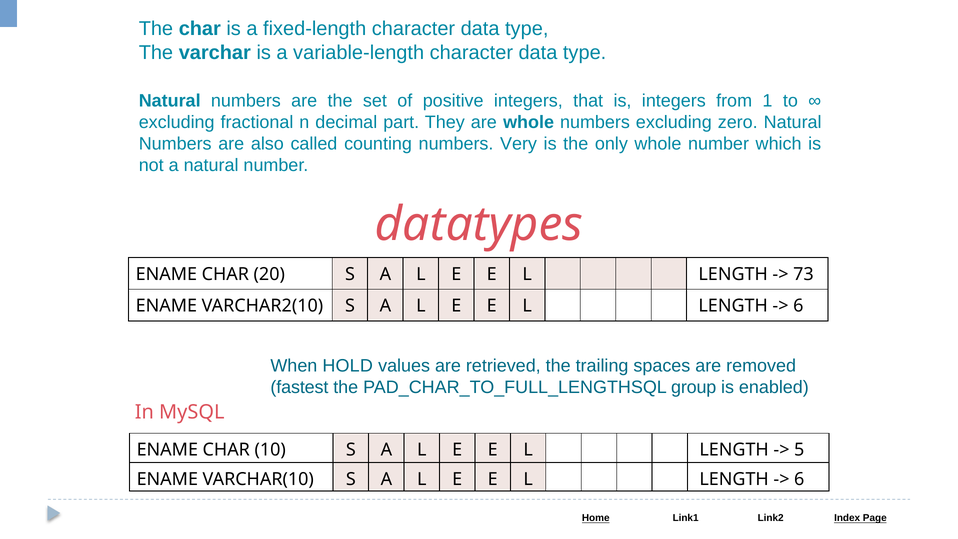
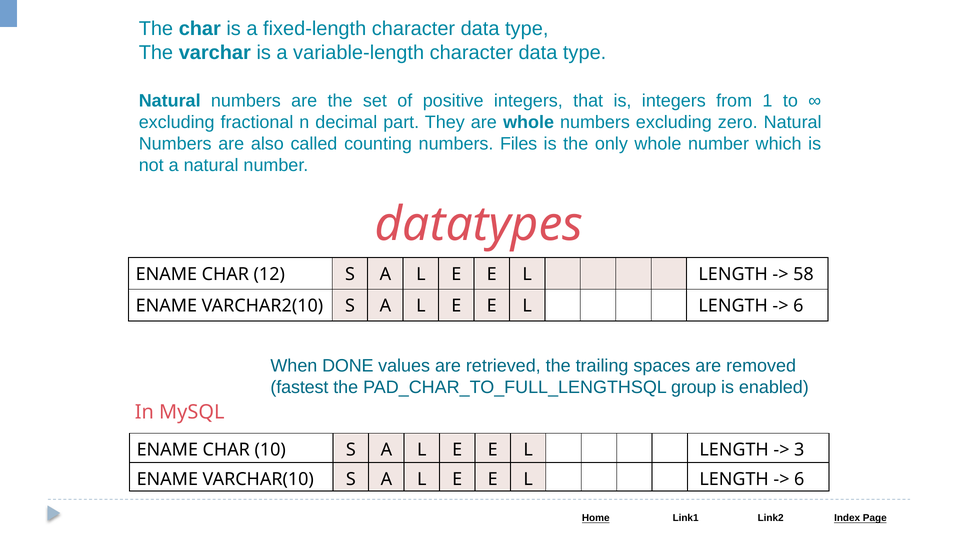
Very: Very -> Files
20: 20 -> 12
73: 73 -> 58
HOLD: HOLD -> DONE
5: 5 -> 3
